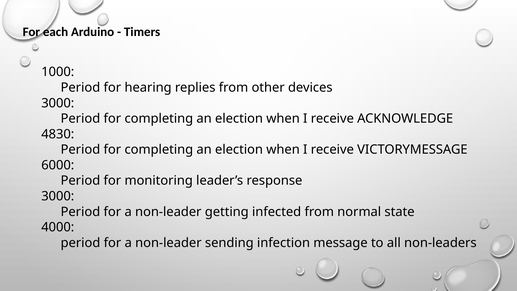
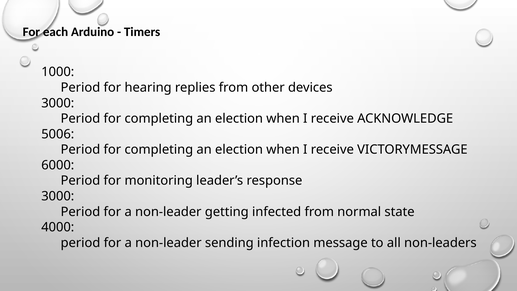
4830: 4830 -> 5006
